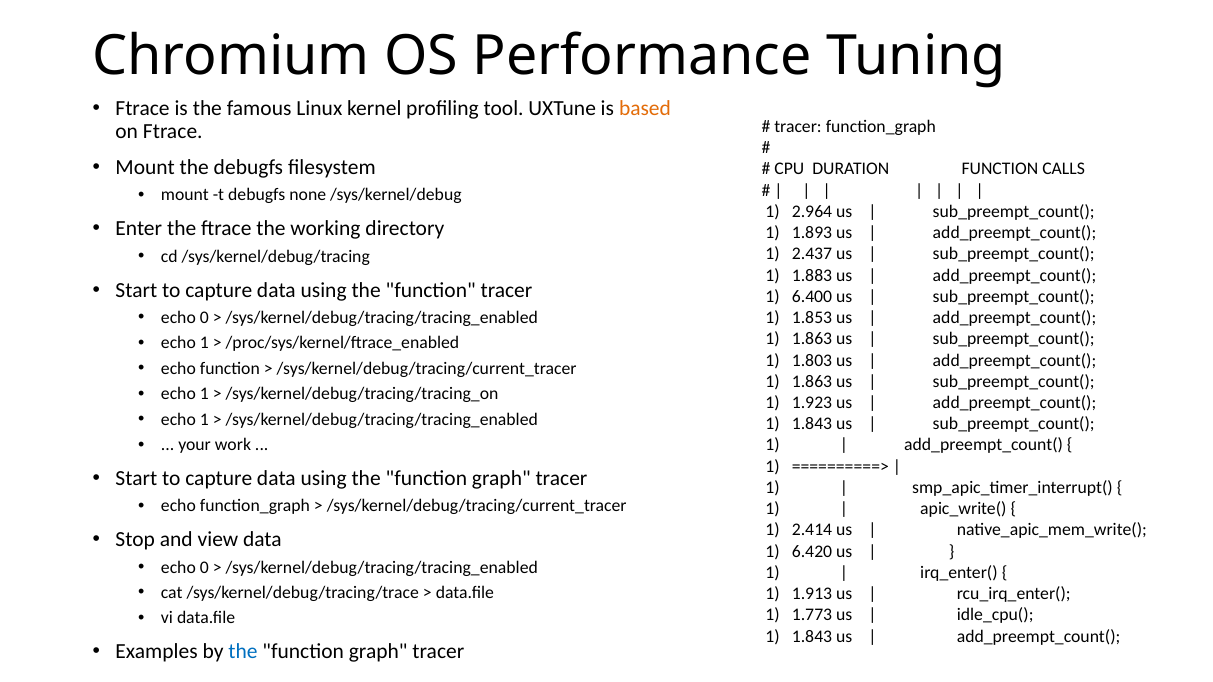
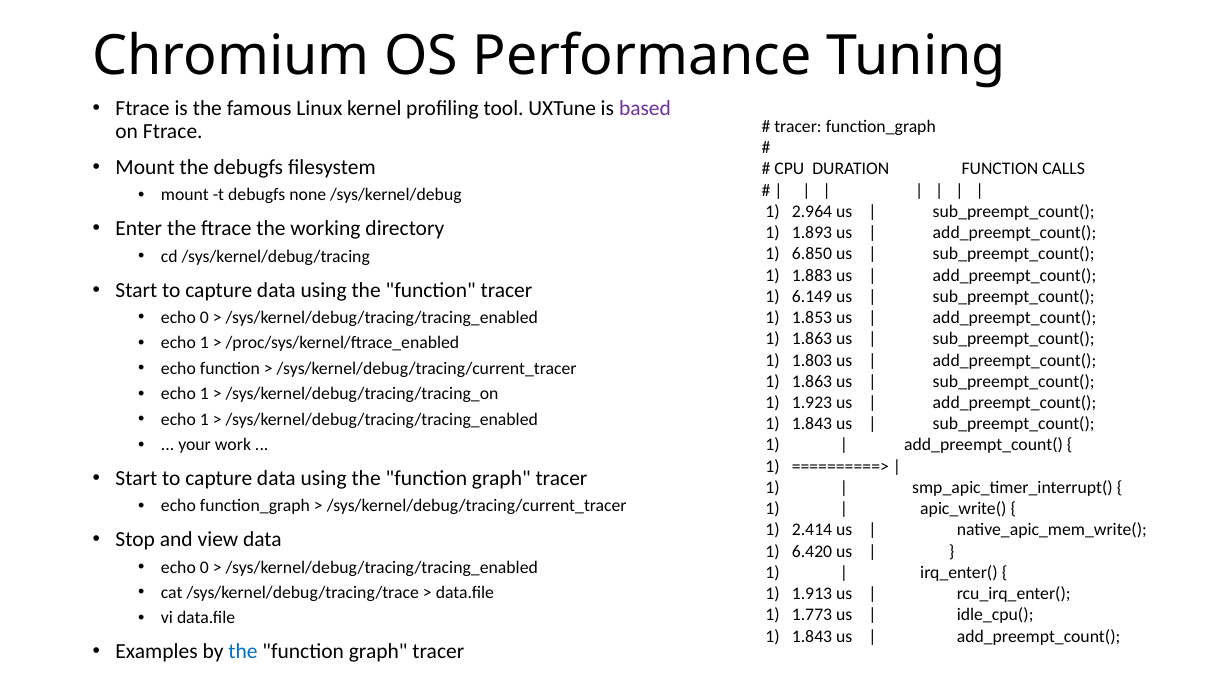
based colour: orange -> purple
2.437: 2.437 -> 6.850
6.400: 6.400 -> 6.149
